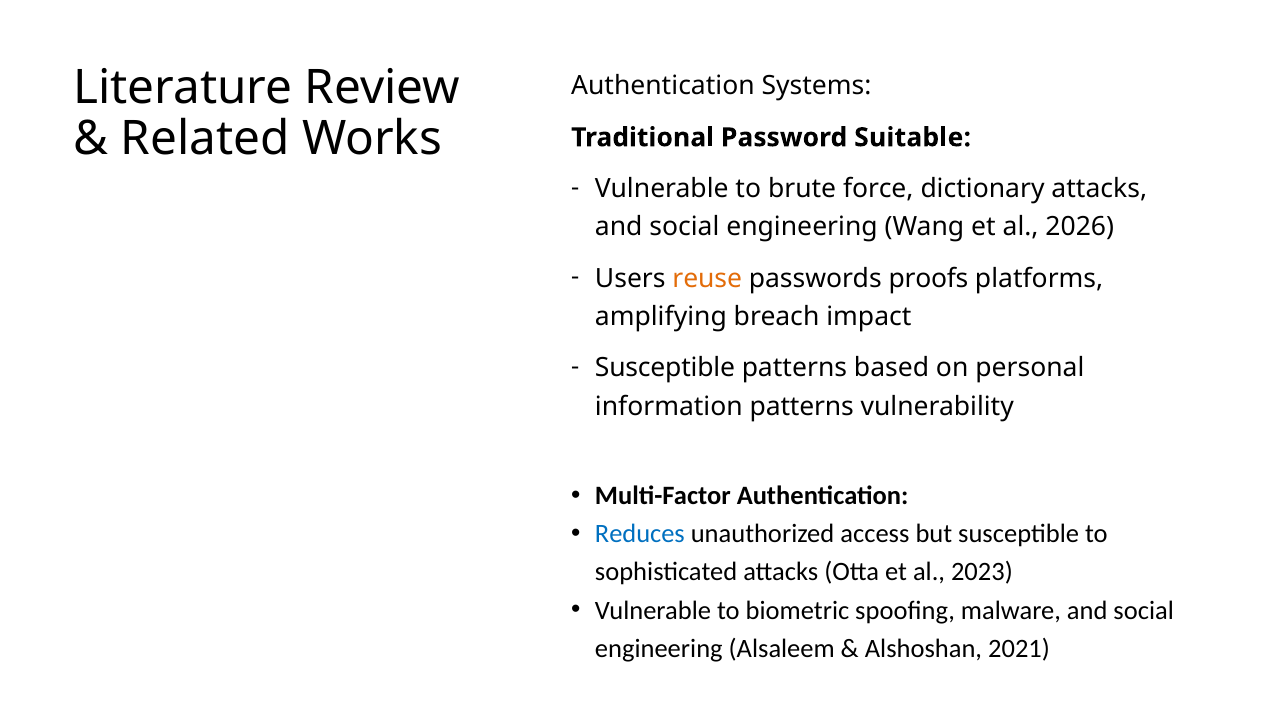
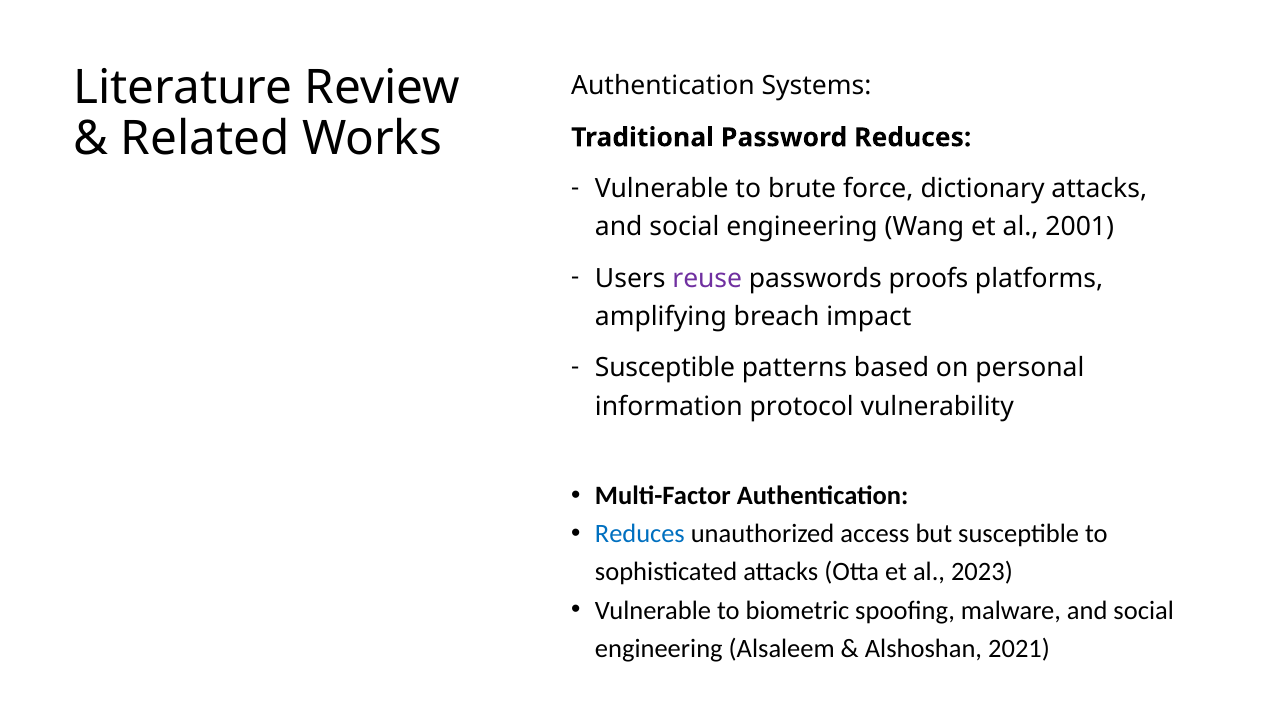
Password Suitable: Suitable -> Reduces
2026: 2026 -> 2001
reuse colour: orange -> purple
information patterns: patterns -> protocol
